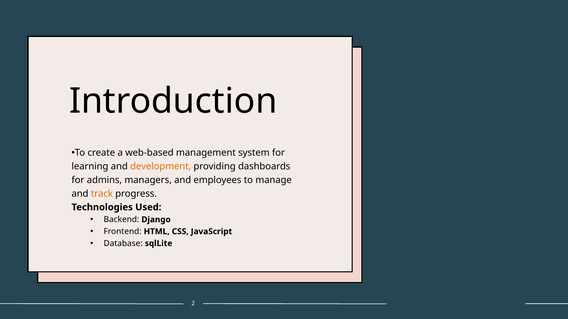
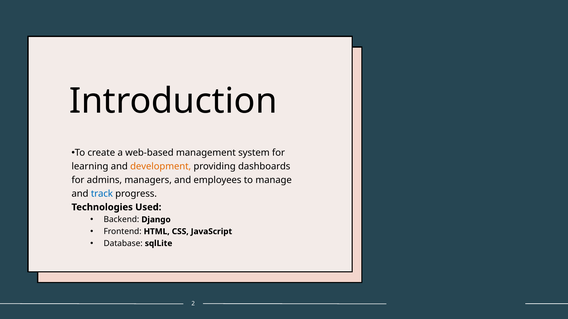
track colour: orange -> blue
